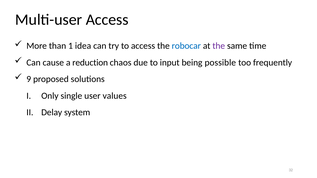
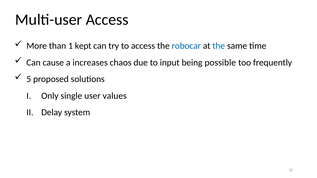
idea: idea -> kept
the at (219, 46) colour: purple -> blue
reduction: reduction -> increases
9: 9 -> 5
